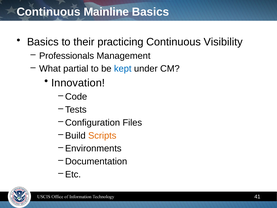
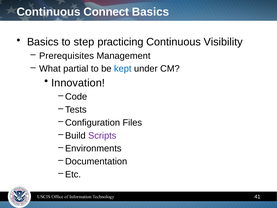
Mainline: Mainline -> Connect
their: their -> step
Professionals: Professionals -> Prerequisites
Scripts colour: orange -> purple
